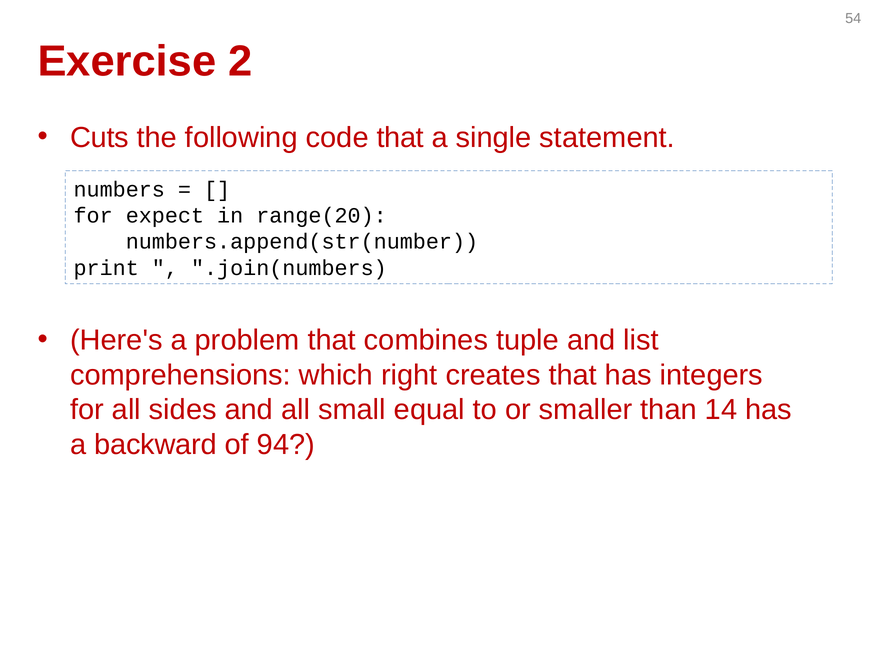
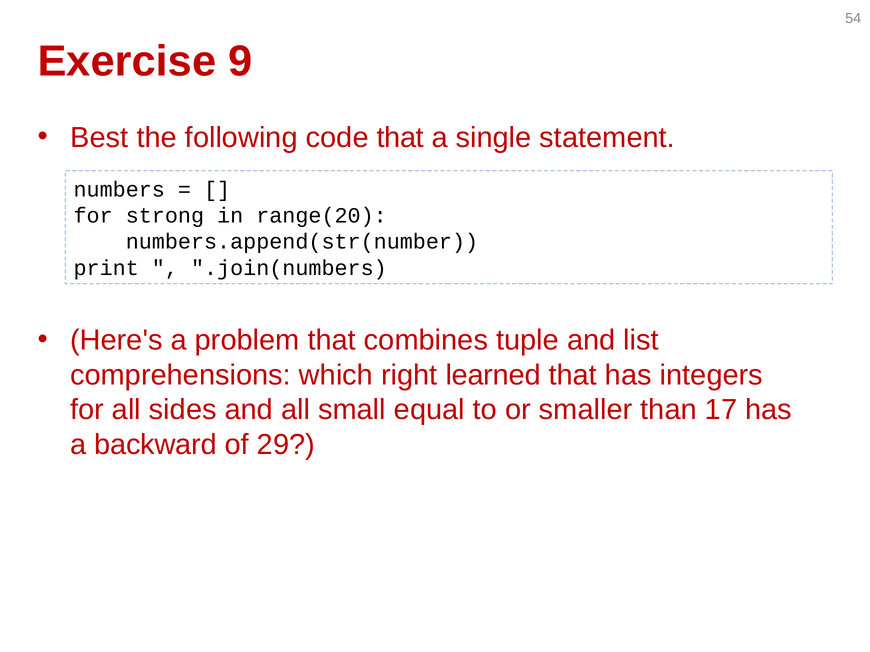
2: 2 -> 9
Cuts: Cuts -> Best
expect: expect -> strong
creates: creates -> learned
14: 14 -> 17
94: 94 -> 29
